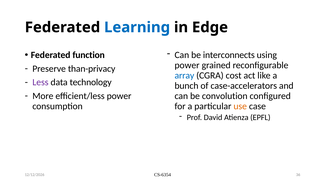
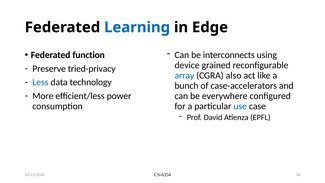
power at (187, 65): power -> device
than-privacy: than-privacy -> tried-privacy
cost: cost -> also
Less colour: purple -> blue
convolution: convolution -> everywhere
use colour: orange -> blue
